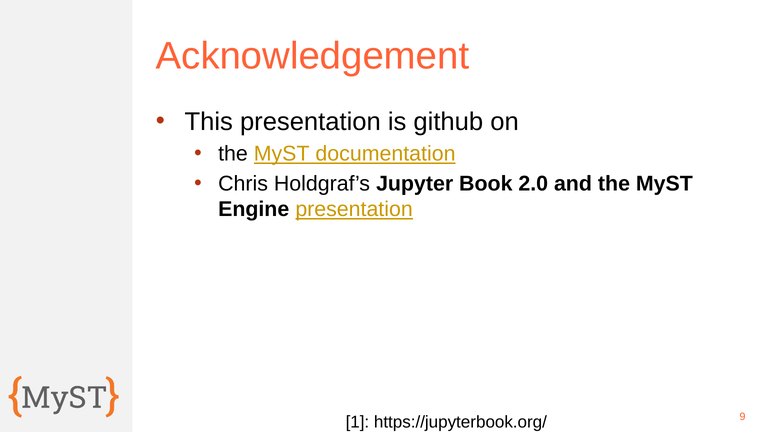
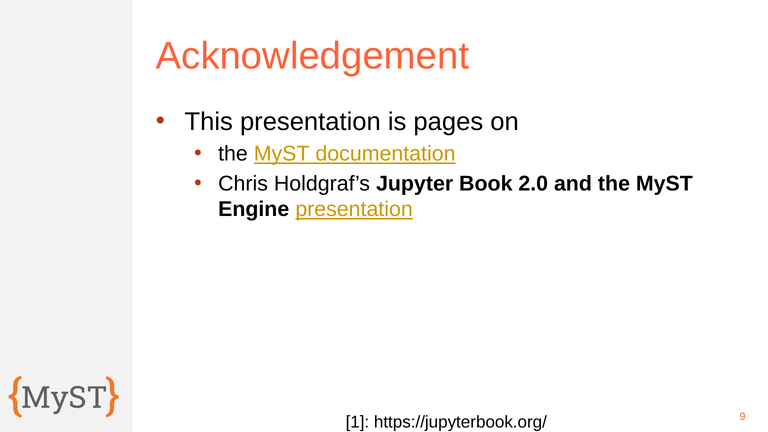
github: github -> pages
